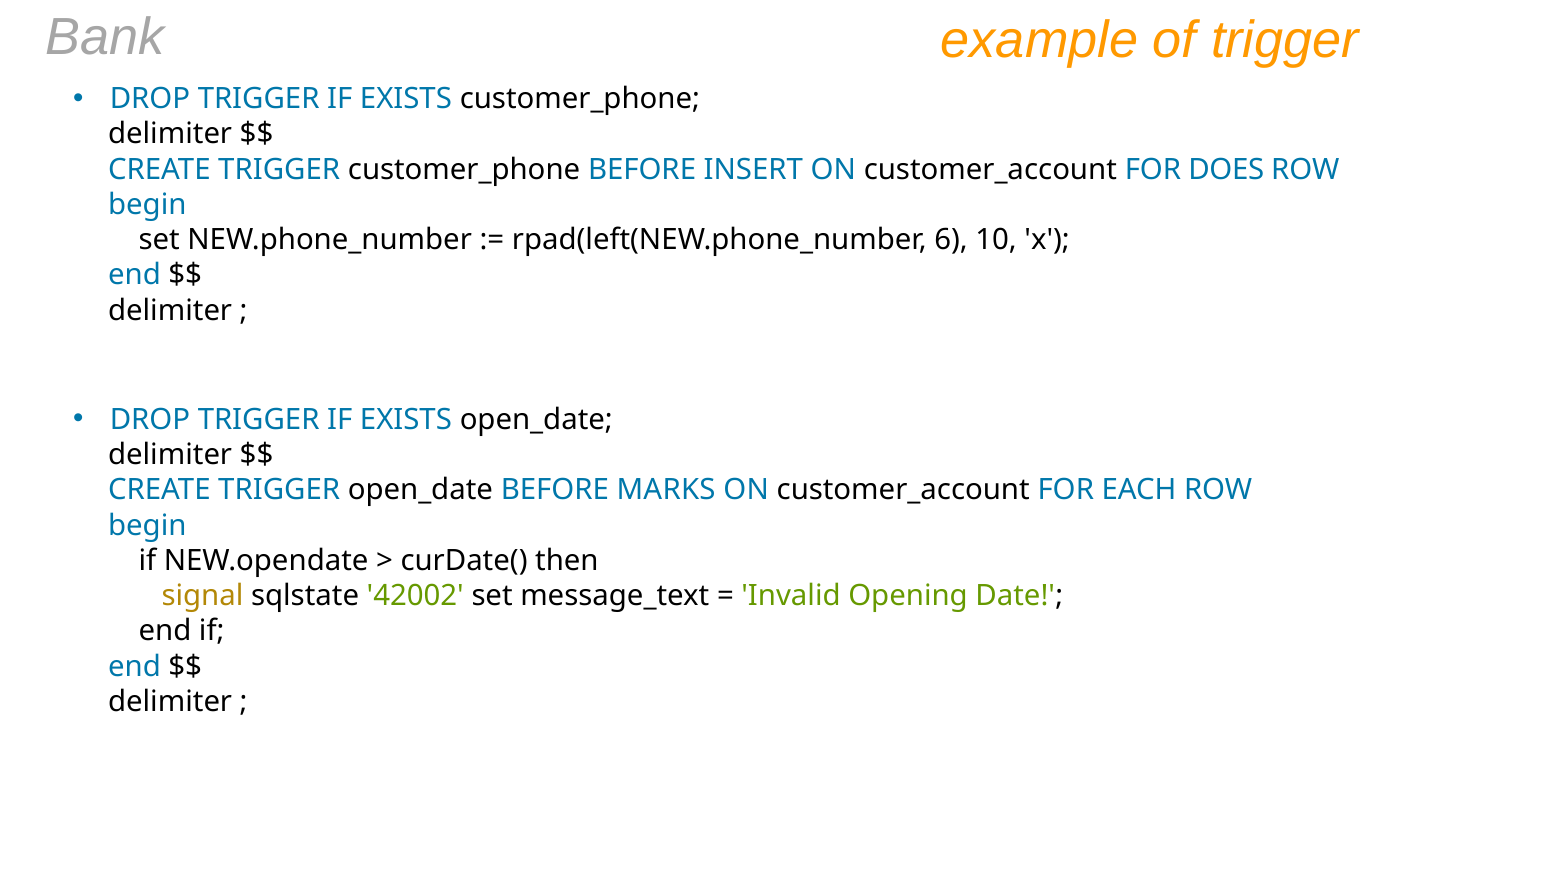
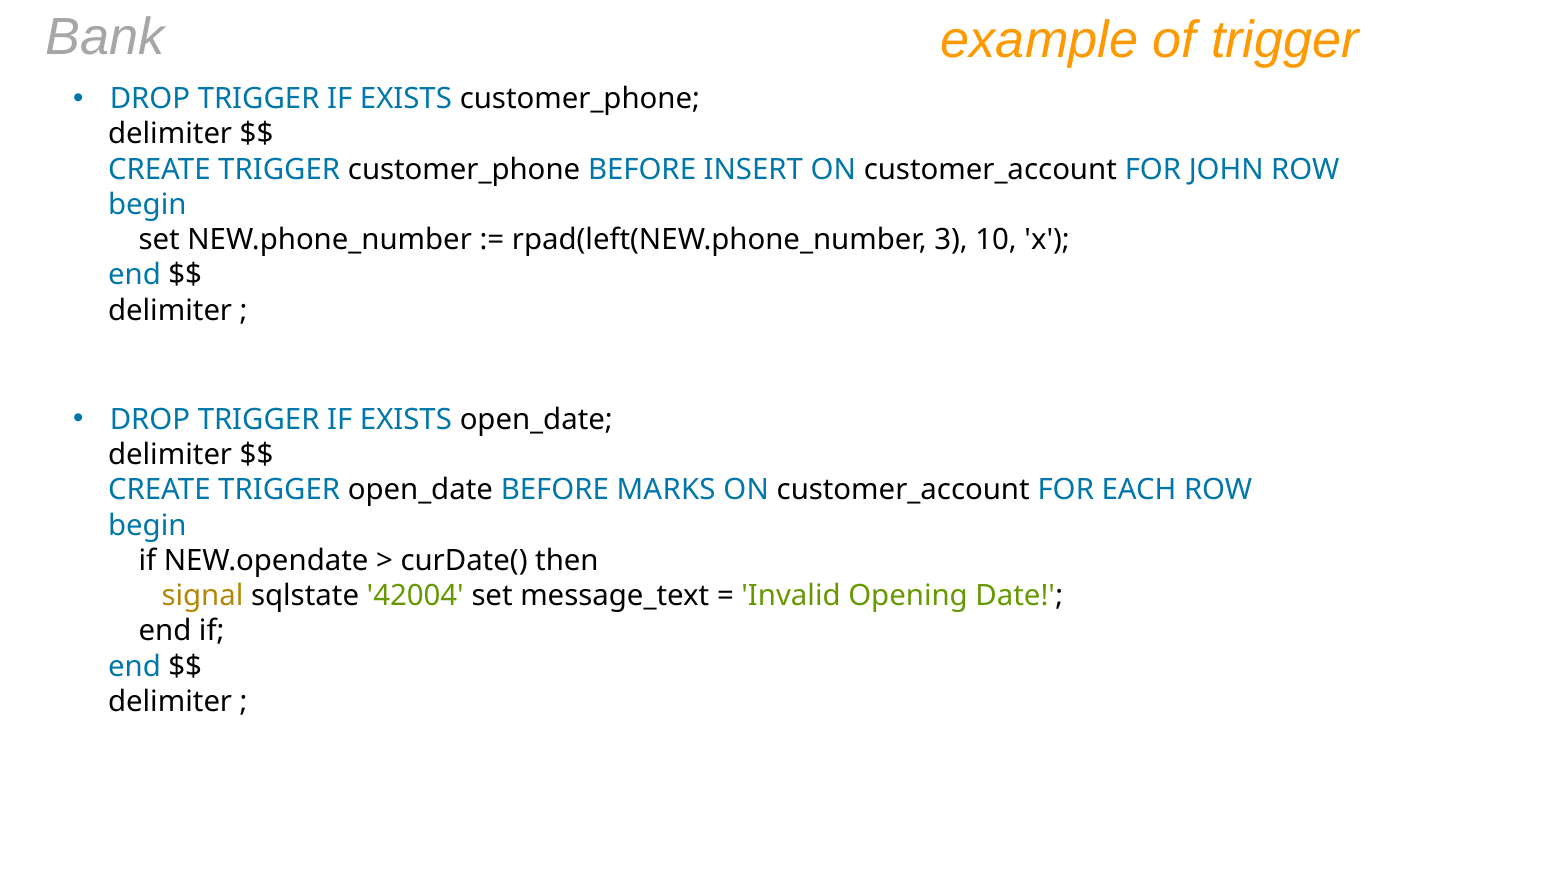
DOES: DOES -> JOHN
6: 6 -> 3
42002: 42002 -> 42004
